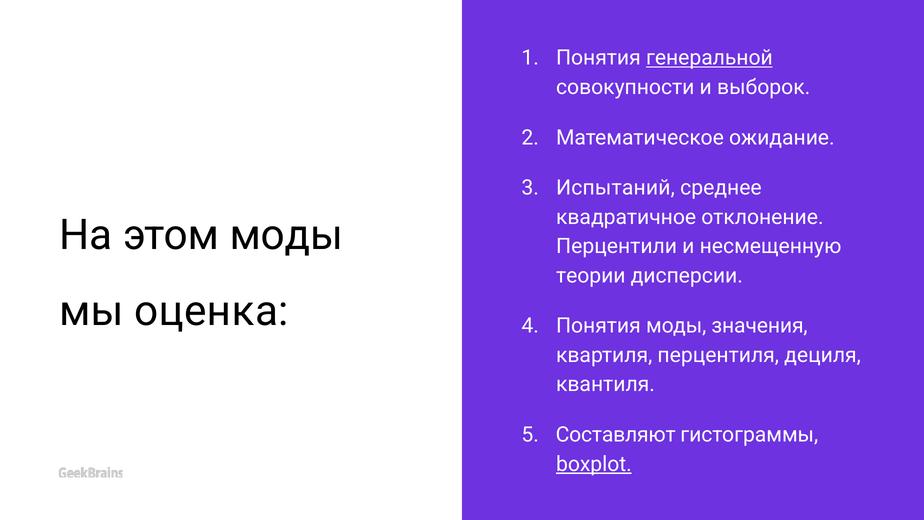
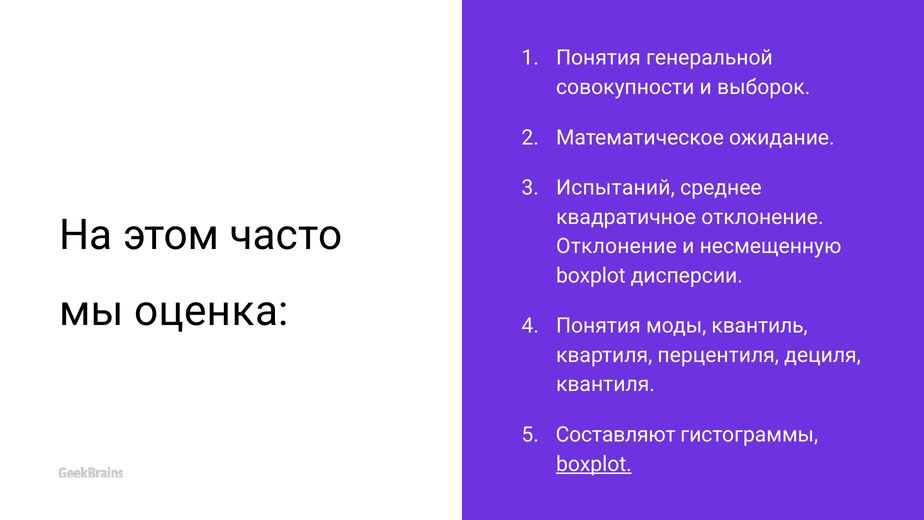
генеральной underline: present -> none
этом моды: моды -> часто
Перцентили at (617, 246): Перцентили -> Отклонение
теории at (591, 275): теории -> boxplot
значения: значения -> квантиль
